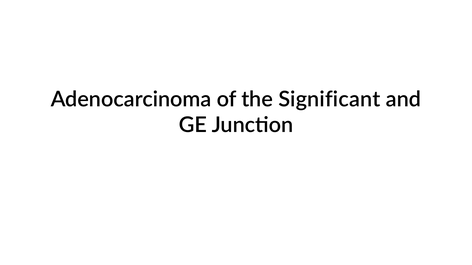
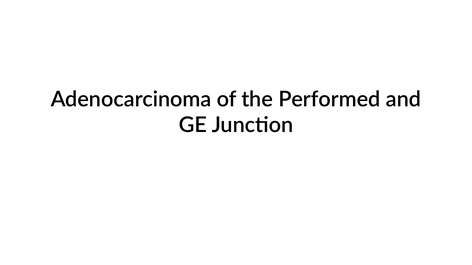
Significant: Significant -> Performed
